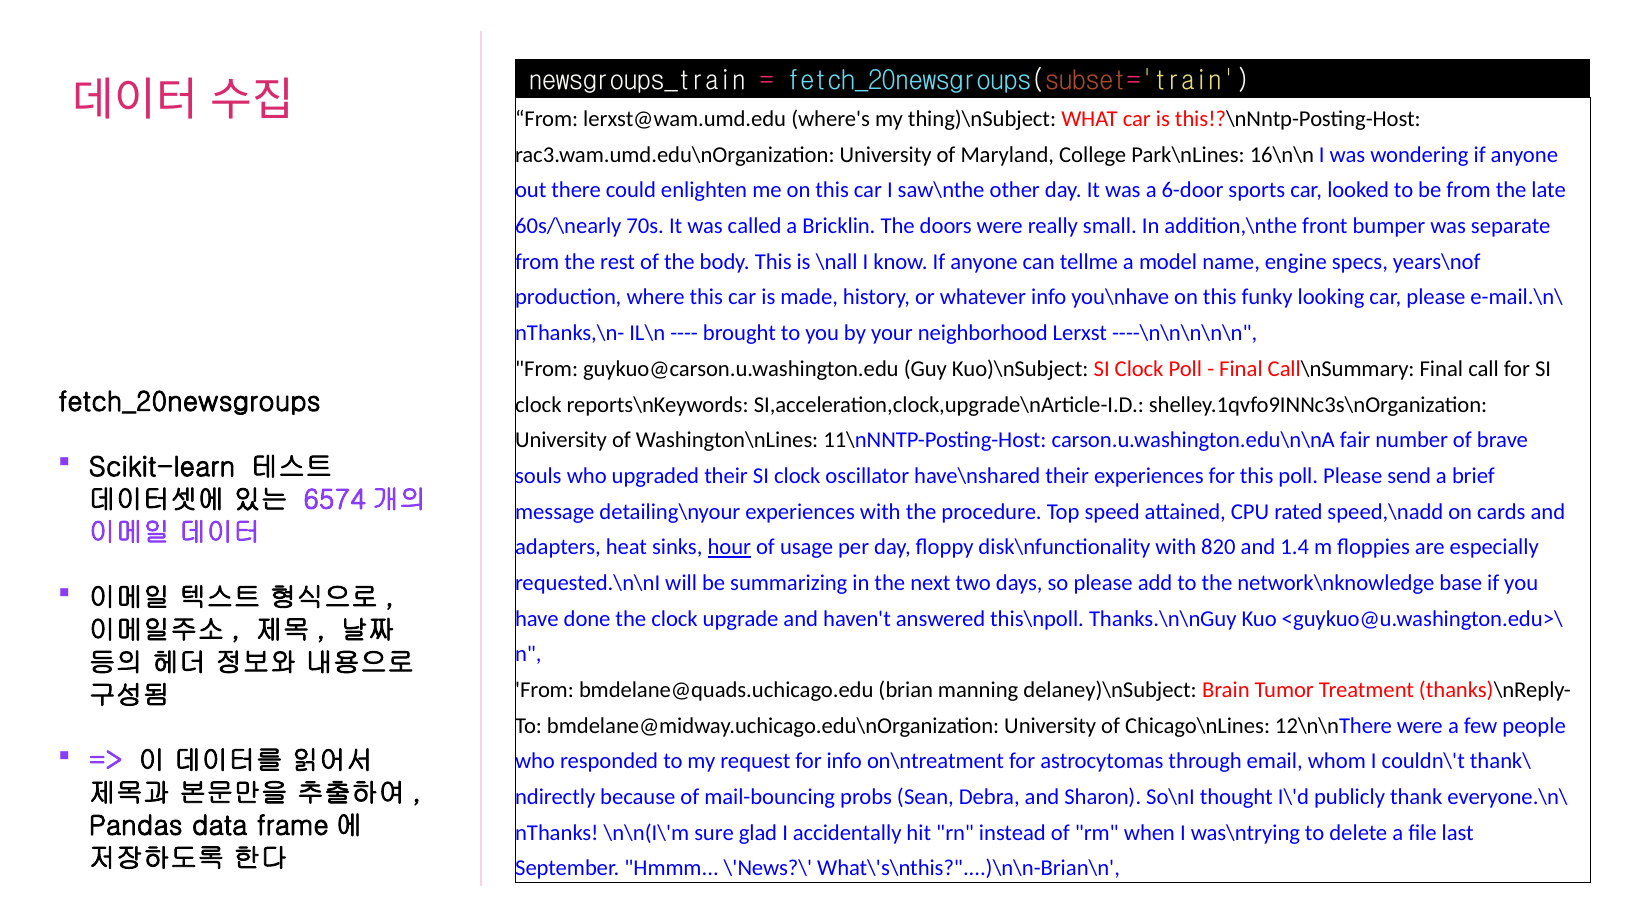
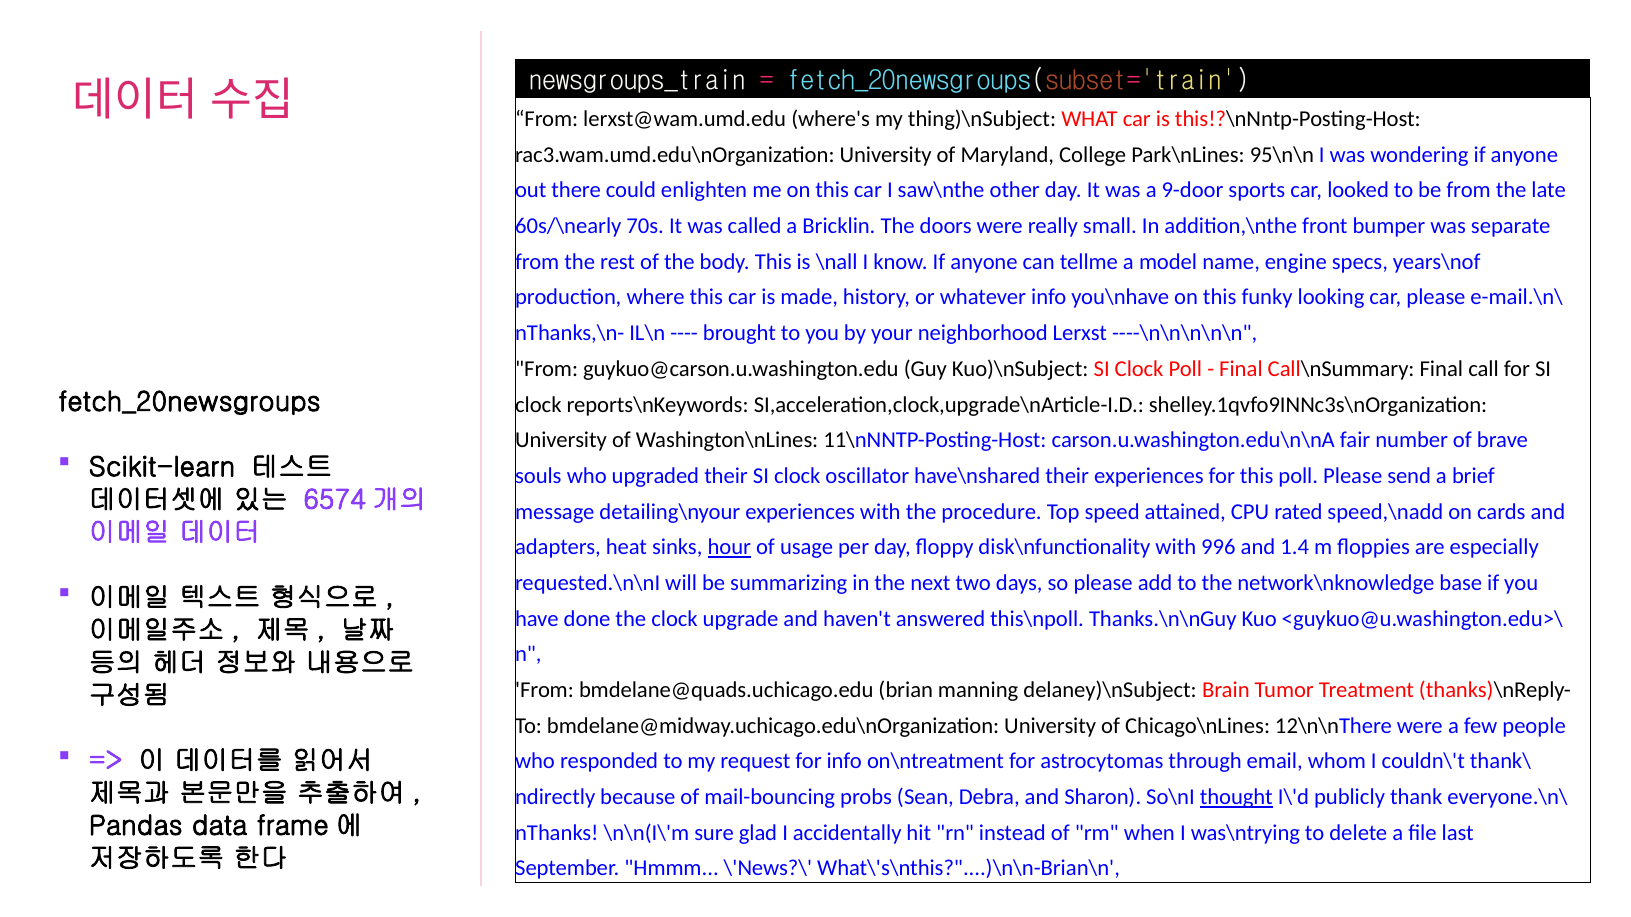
16\n\n: 16\n\n -> 95\n\n
6-door: 6-door -> 9-door
820: 820 -> 996
thought underline: none -> present
